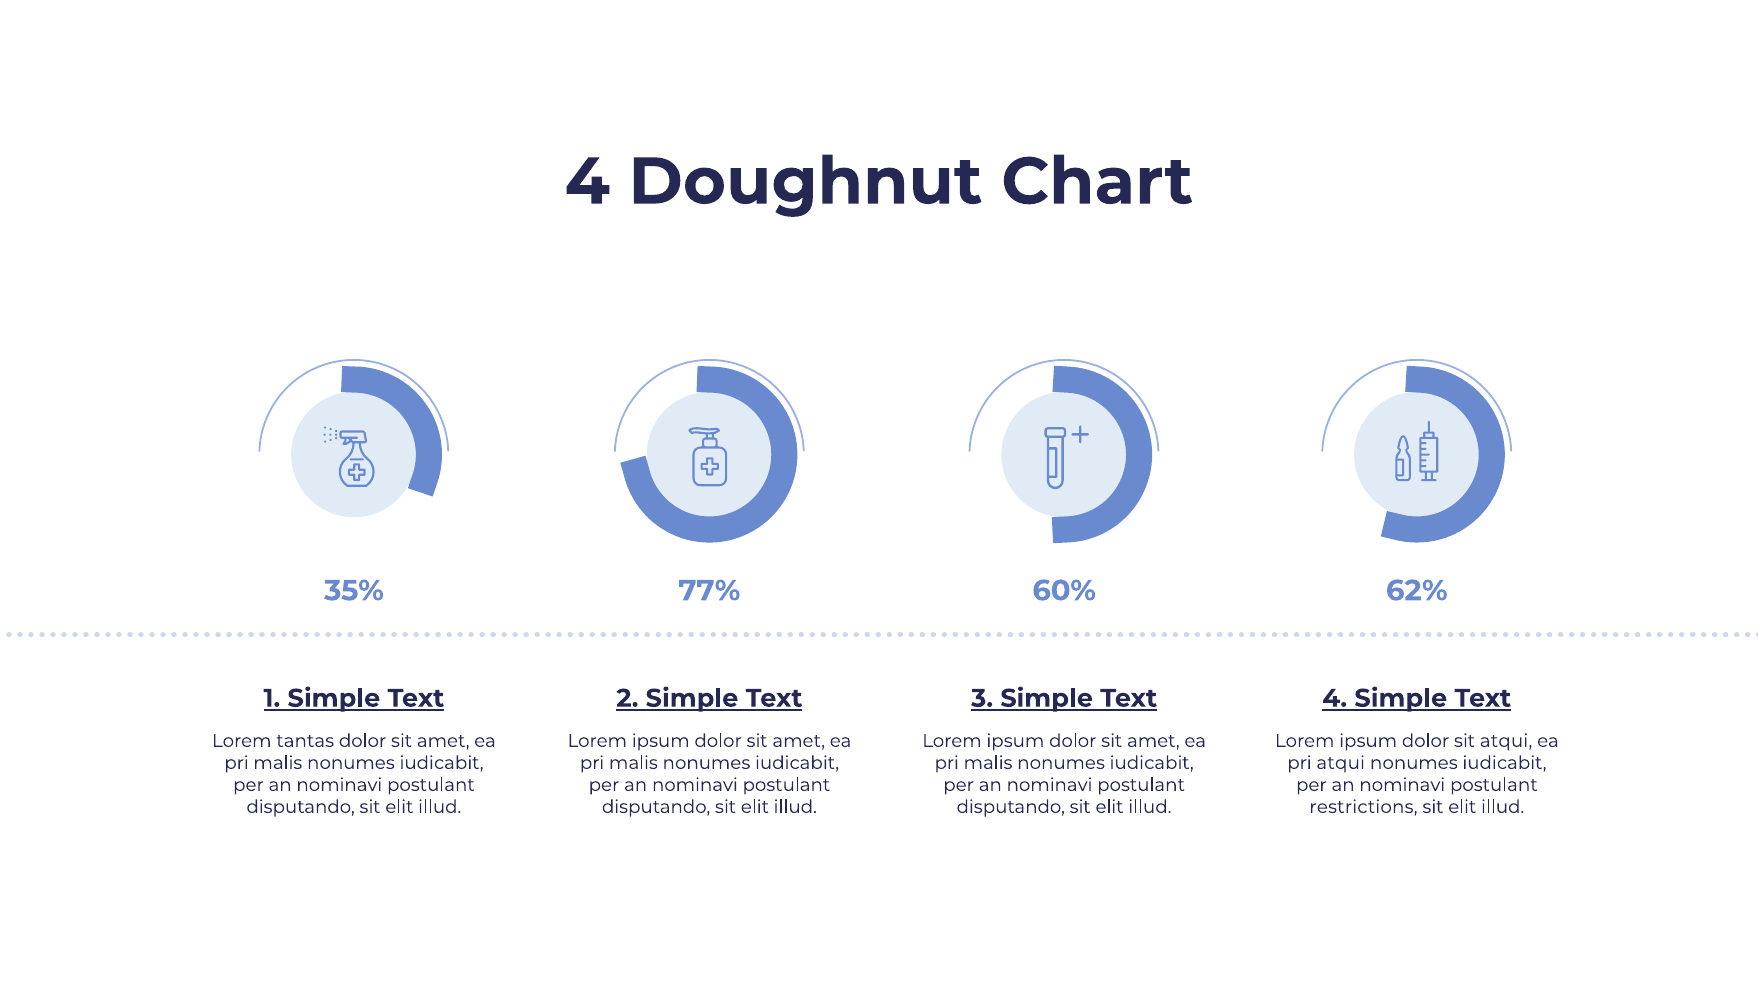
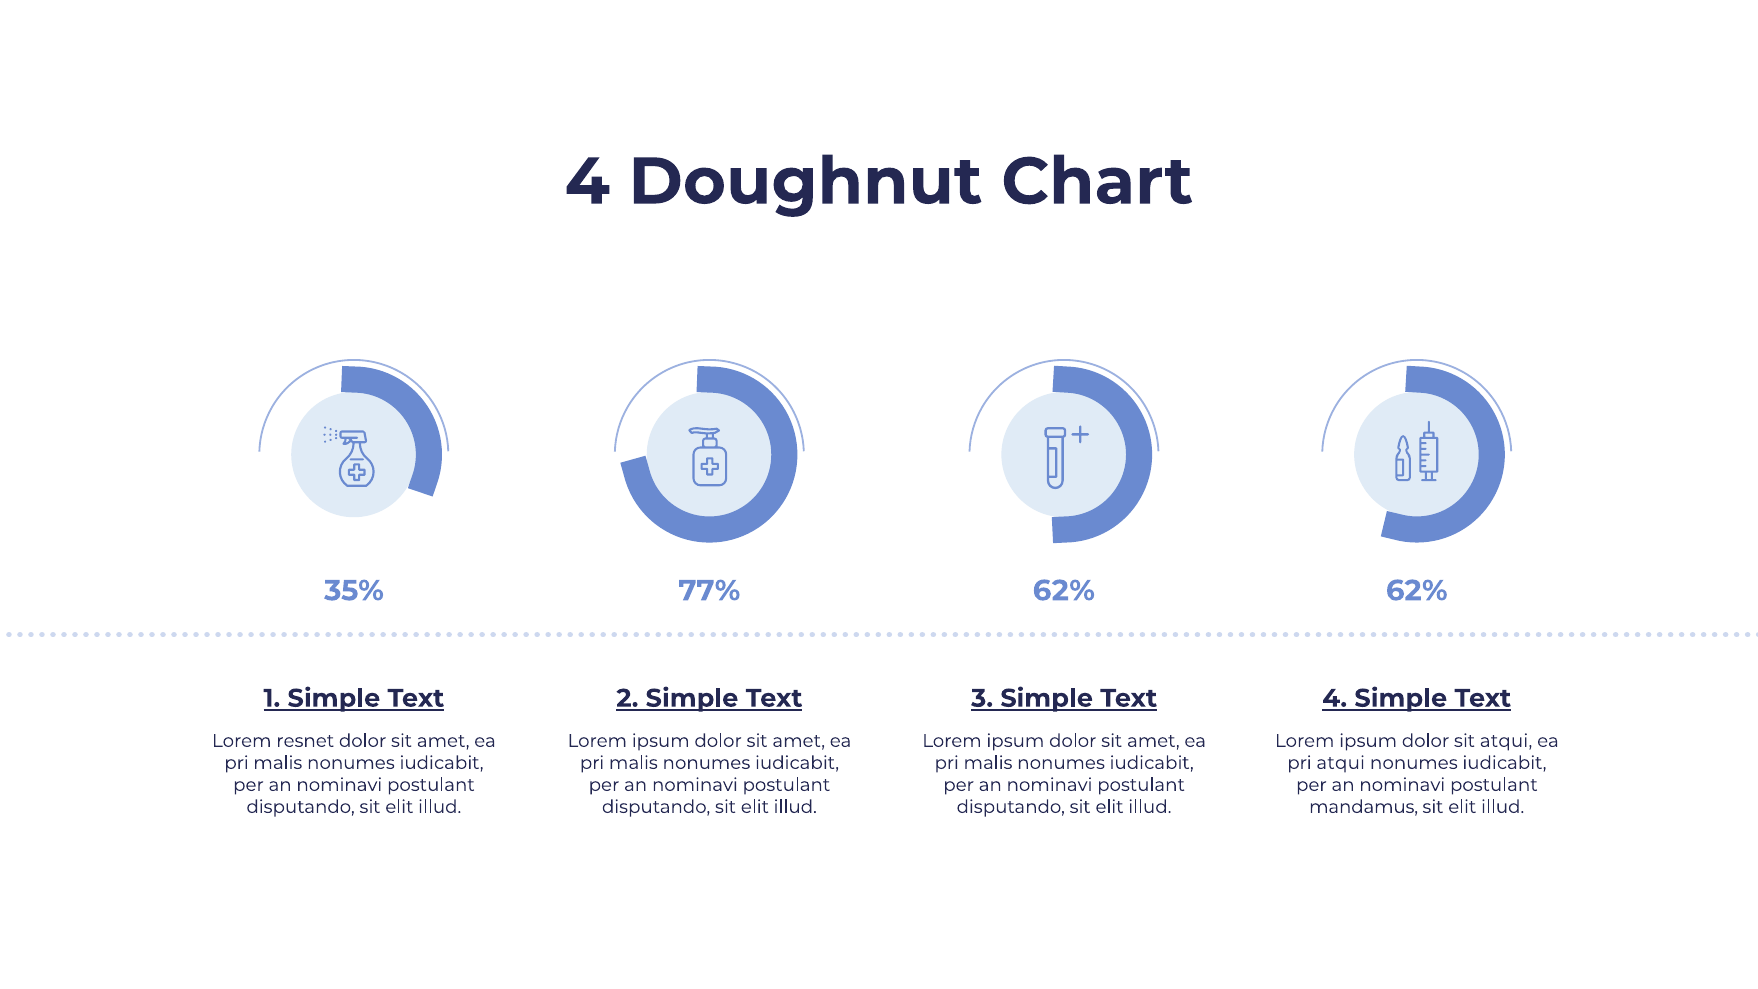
77% 60%: 60% -> 62%
tantas: tantas -> resnet
restrictions: restrictions -> mandamus
